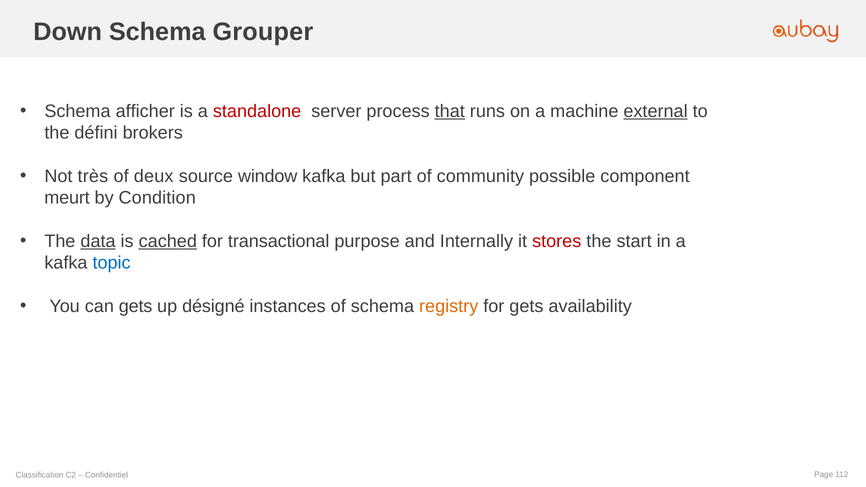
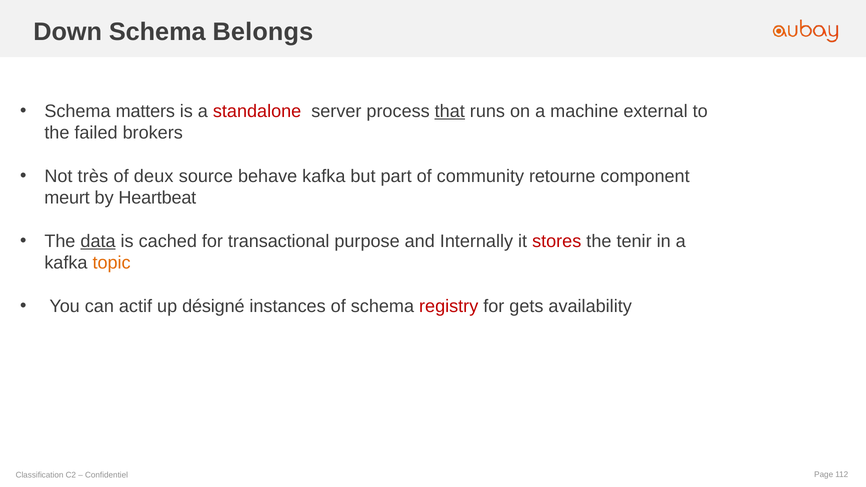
Grouper: Grouper -> Belongs
afficher: afficher -> matters
external underline: present -> none
défini: défini -> failed
window: window -> behave
possible: possible -> retourne
Condition: Condition -> Heartbeat
cached underline: present -> none
start: start -> tenir
topic colour: blue -> orange
can gets: gets -> actif
registry colour: orange -> red
